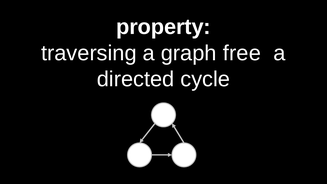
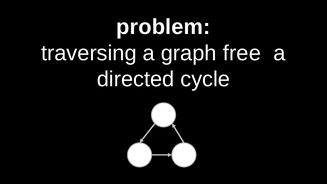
property: property -> problem
